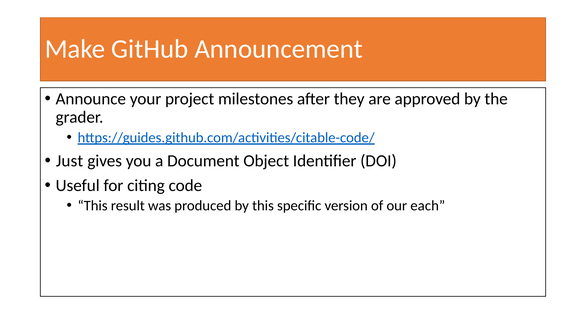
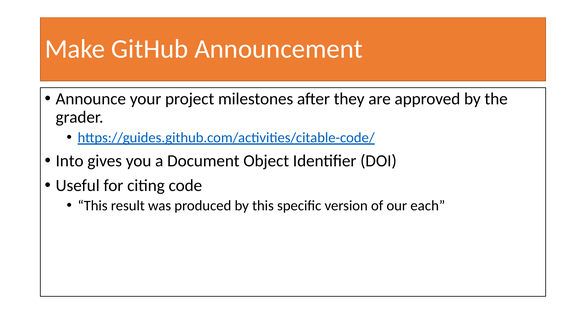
Just: Just -> Into
